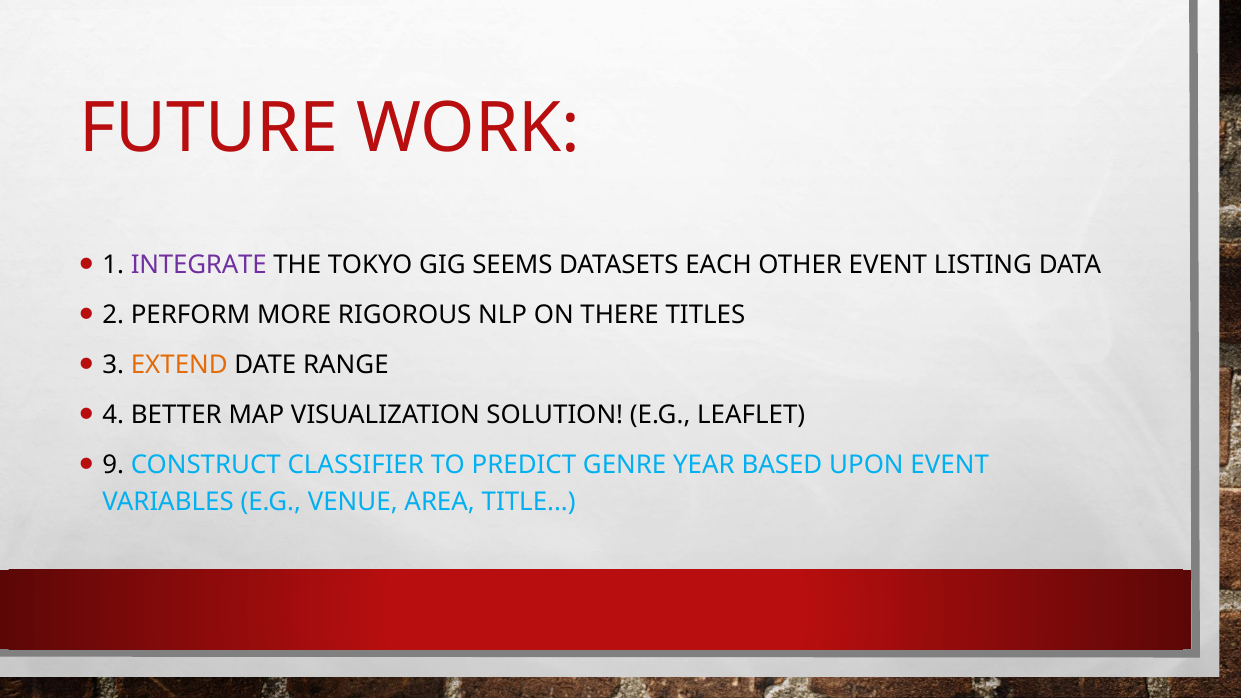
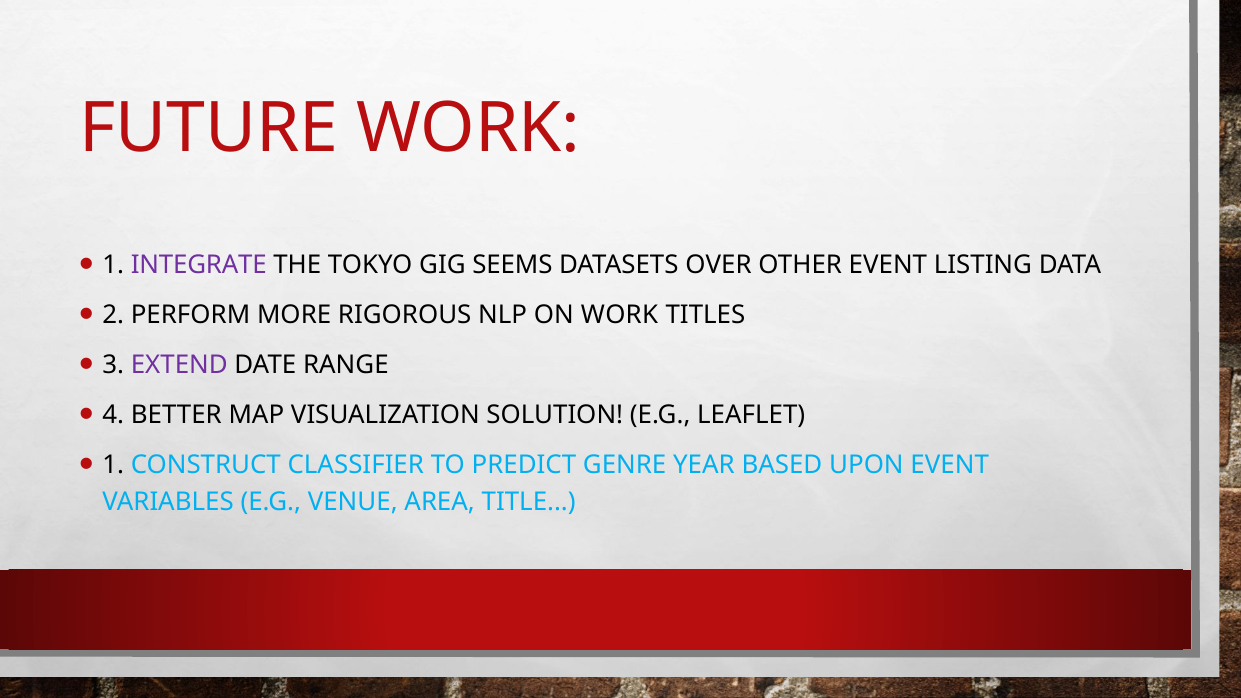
EACH: EACH -> OVER
ON THERE: THERE -> WORK
EXTEND colour: orange -> purple
9 at (113, 465): 9 -> 1
